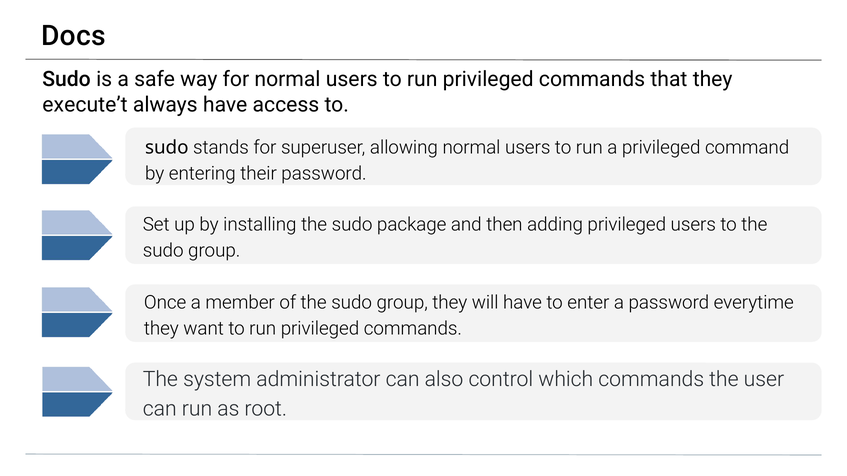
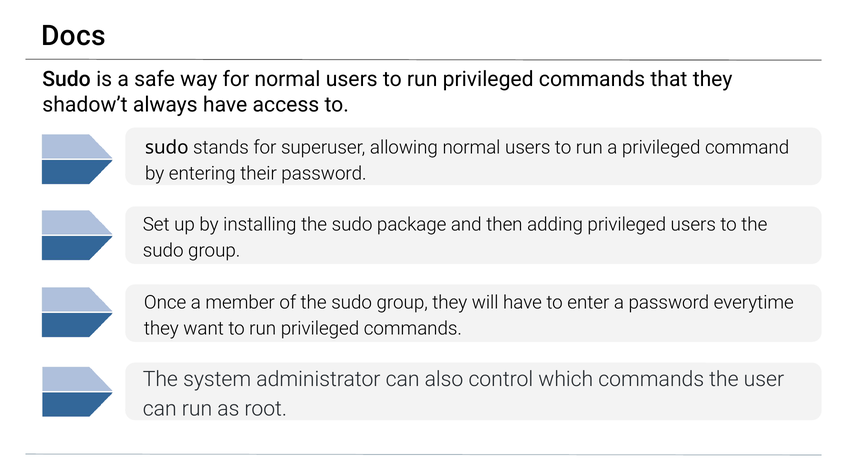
execute’t: execute’t -> shadow’t
